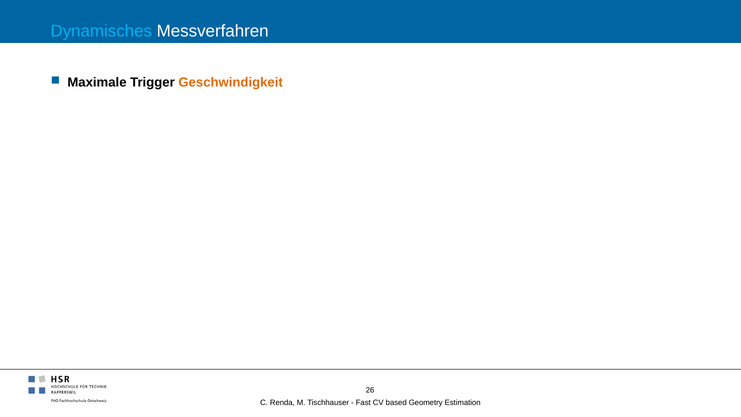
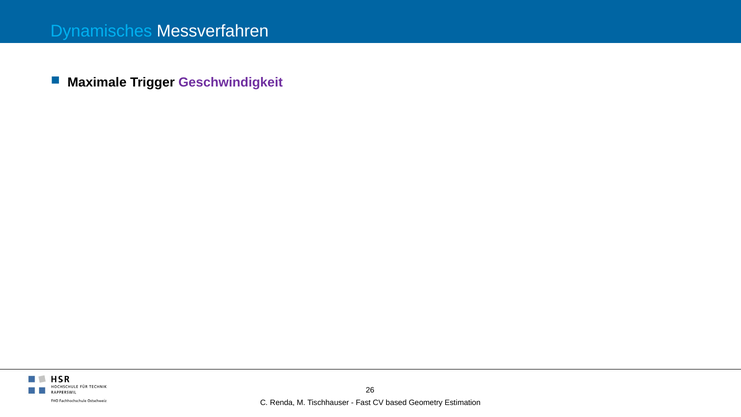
Geschwindigkeit colour: orange -> purple
